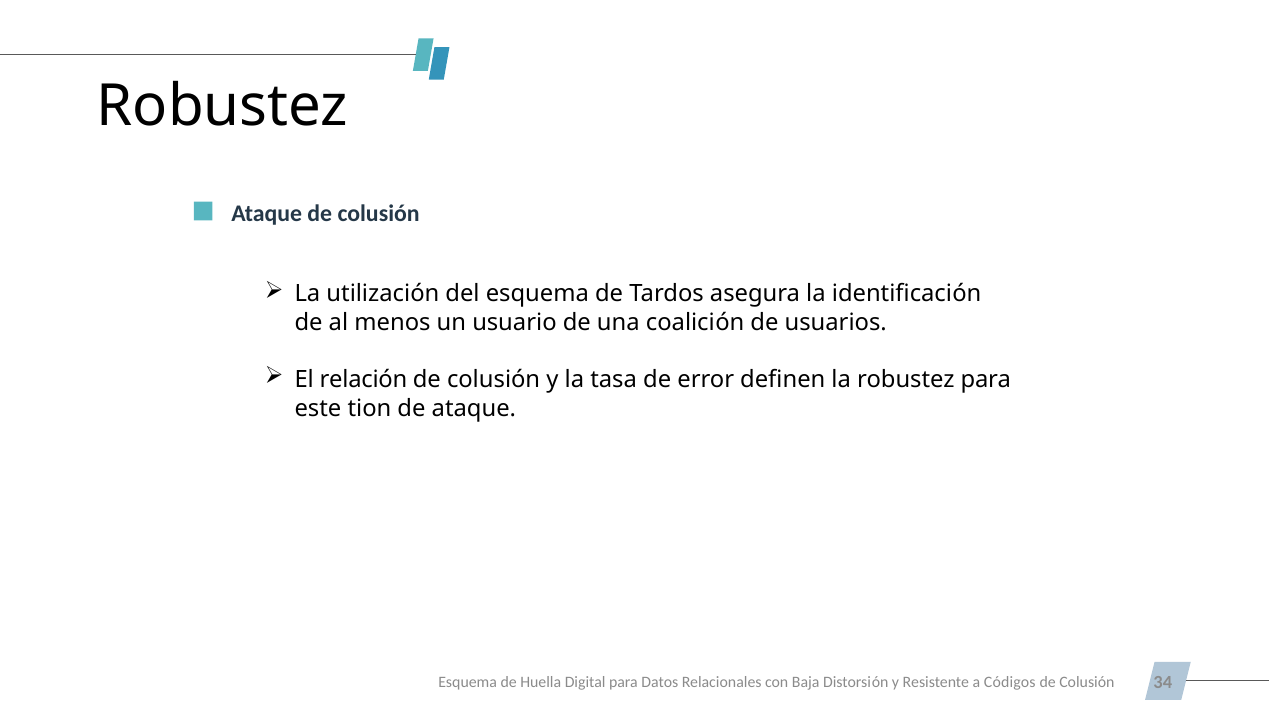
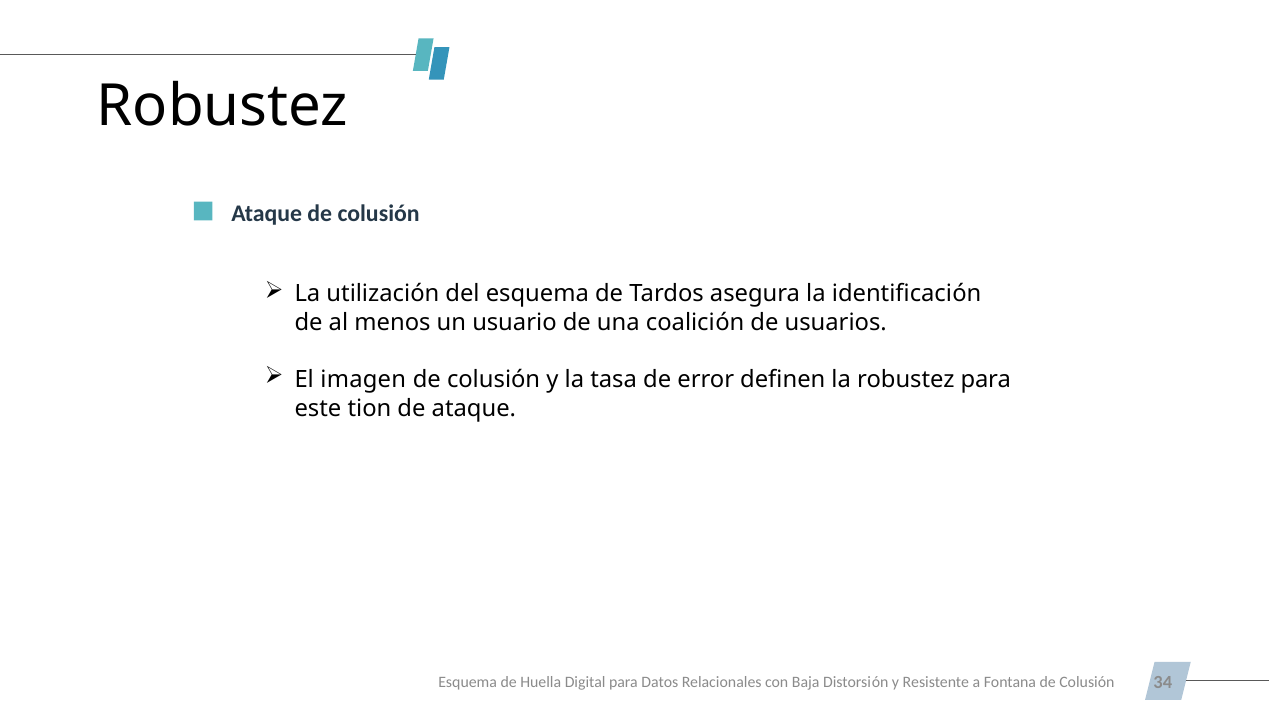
relación: relación -> imagen
Códigos: Códigos -> Fontana
